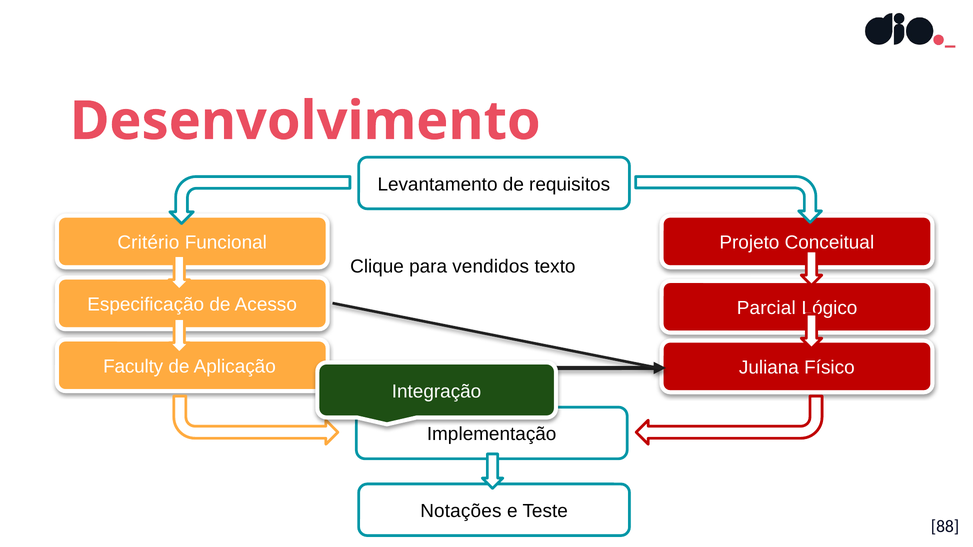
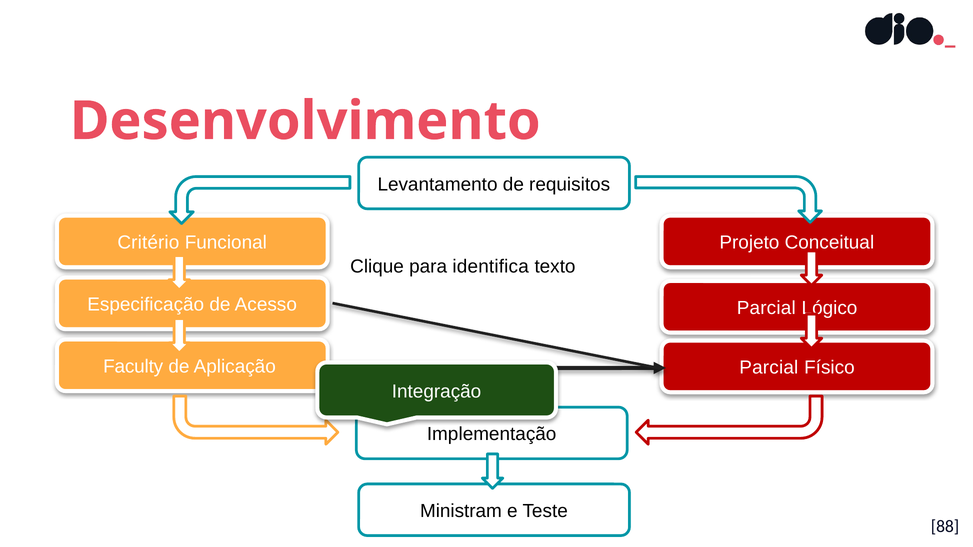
vendidos: vendidos -> identifica
Juliana at (769, 368): Juliana -> Parcial
Notações: Notações -> Ministram
